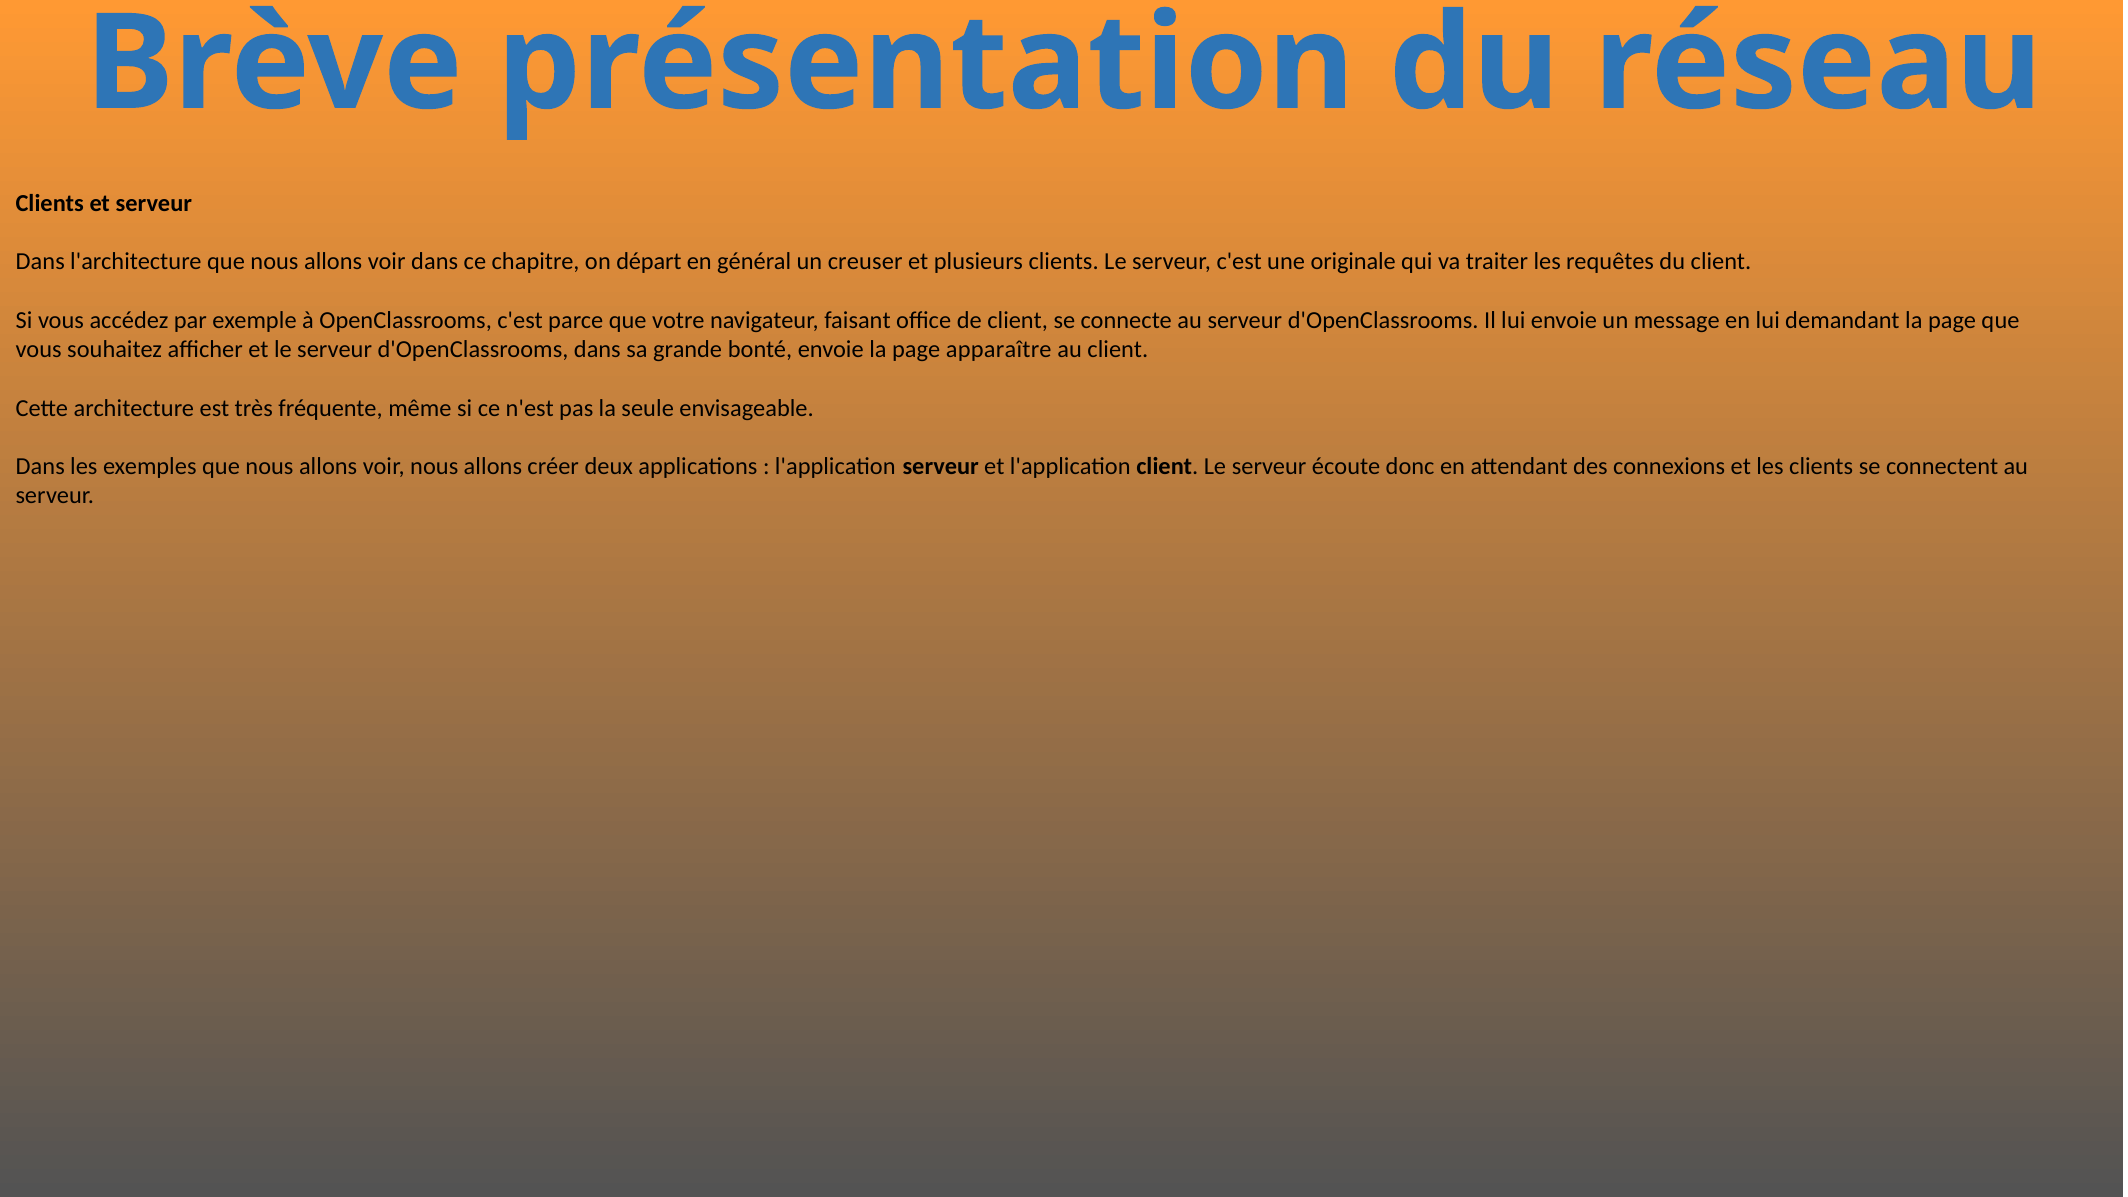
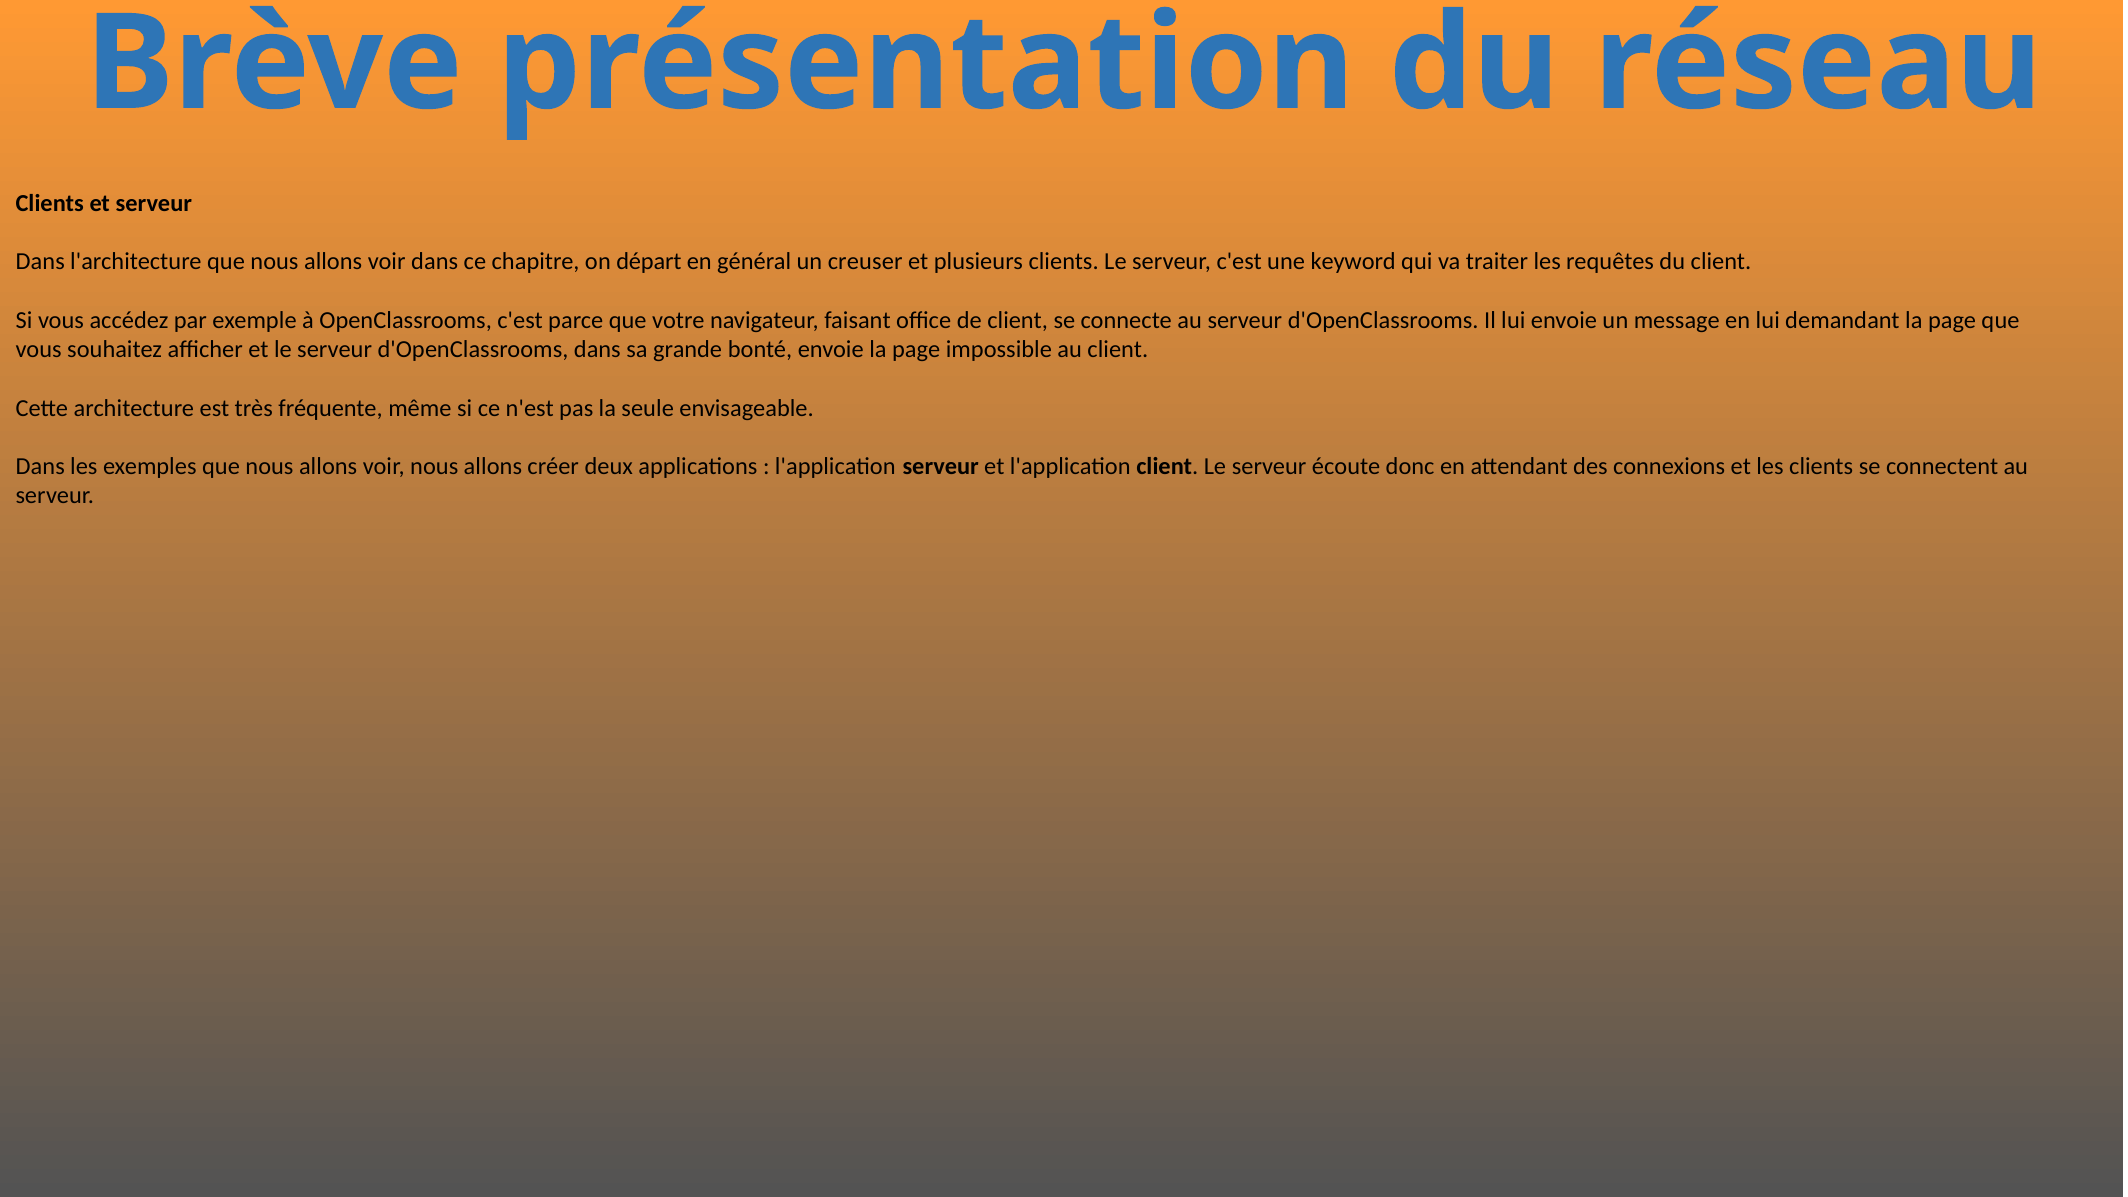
originale: originale -> keyword
apparaître: apparaître -> impossible
